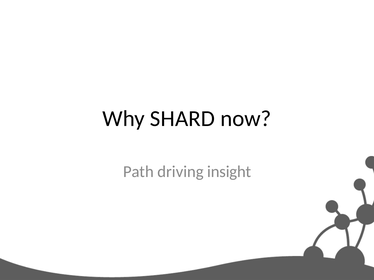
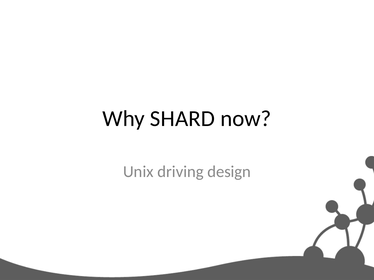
Path: Path -> Unix
insight: insight -> design
